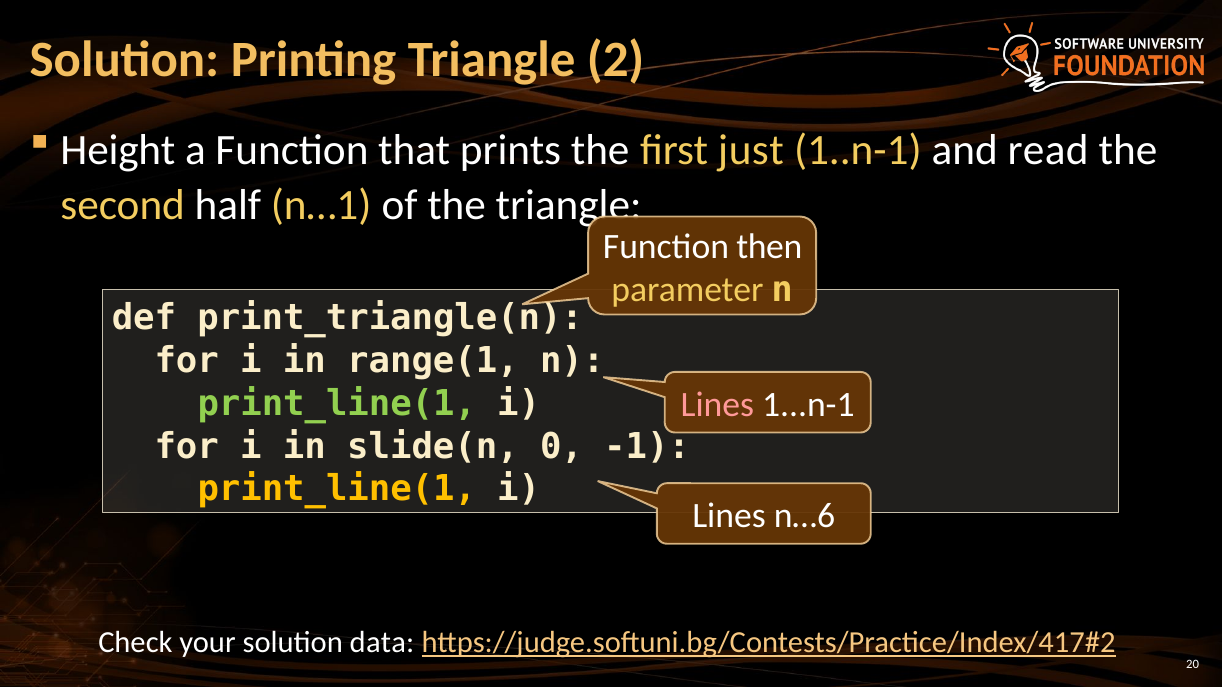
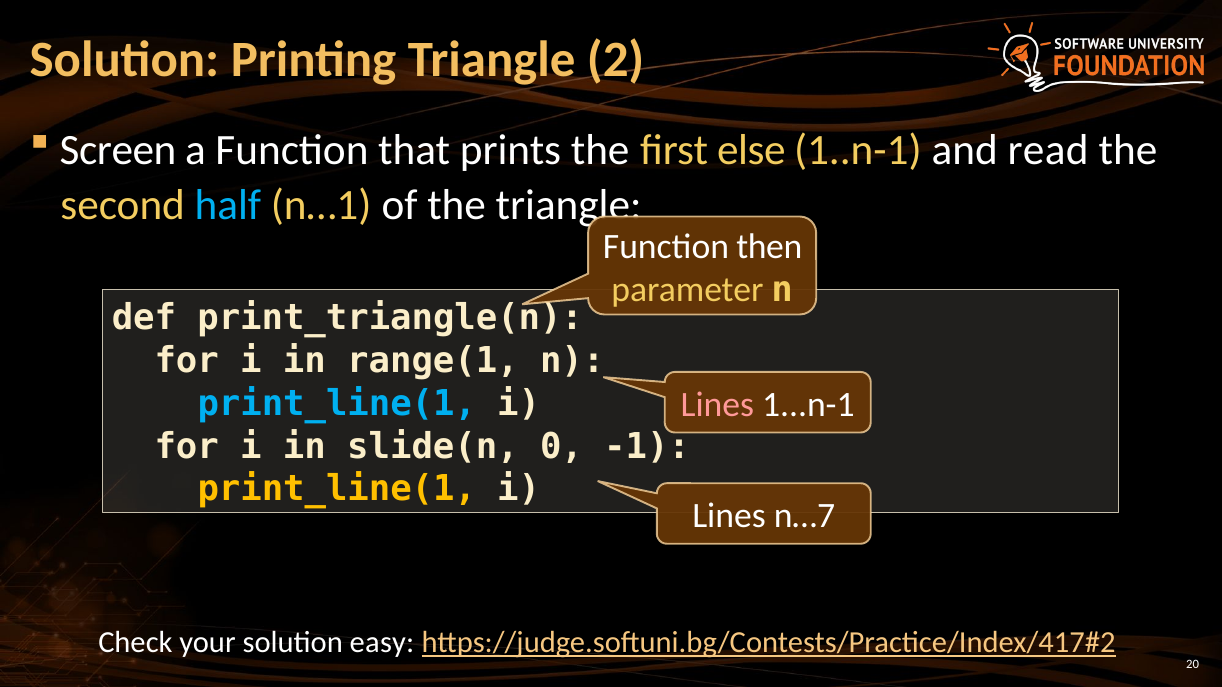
Height: Height -> Screen
just: just -> else
half colour: white -> light blue
print_line(1 at (337, 404) colour: light green -> light blue
n…6: n…6 -> n…7
data: data -> easy
